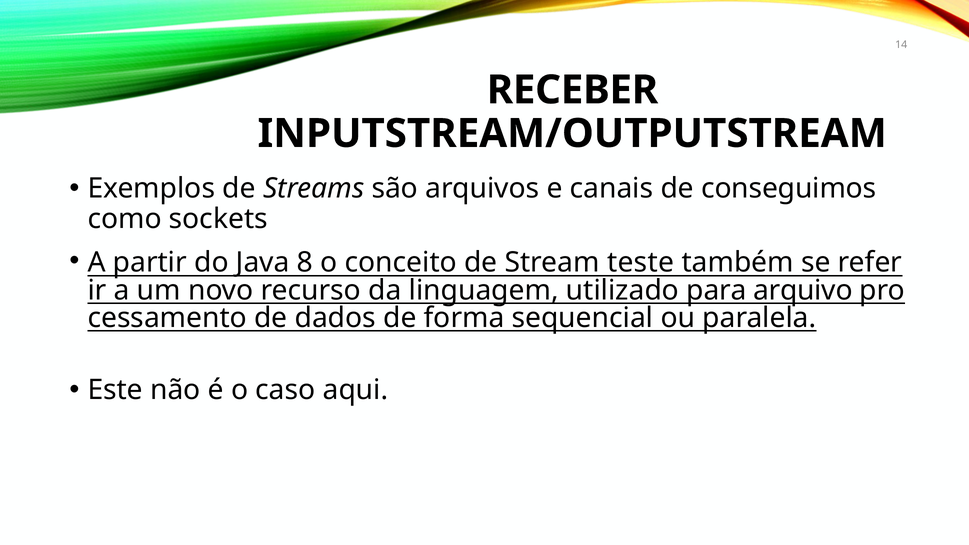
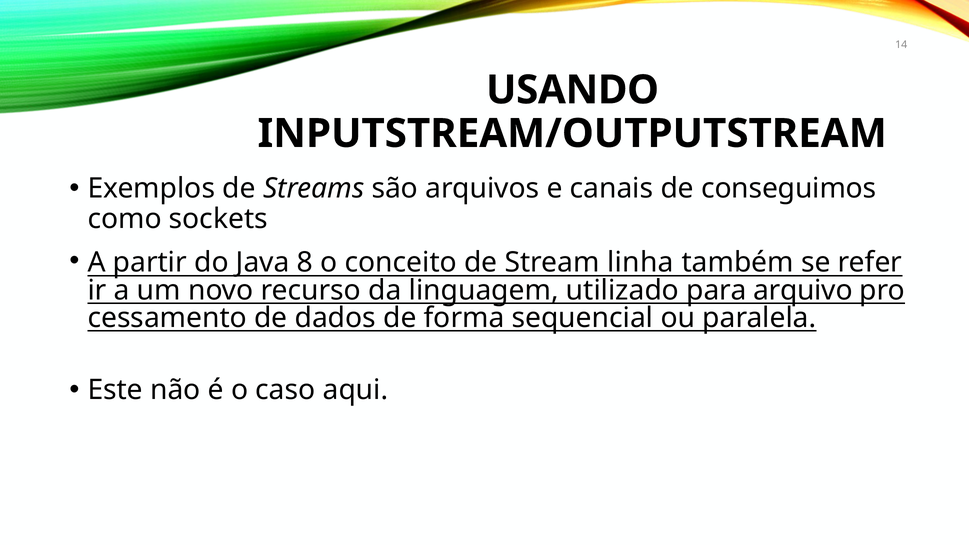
RECEBER: RECEBER -> USANDO
teste: teste -> linha
